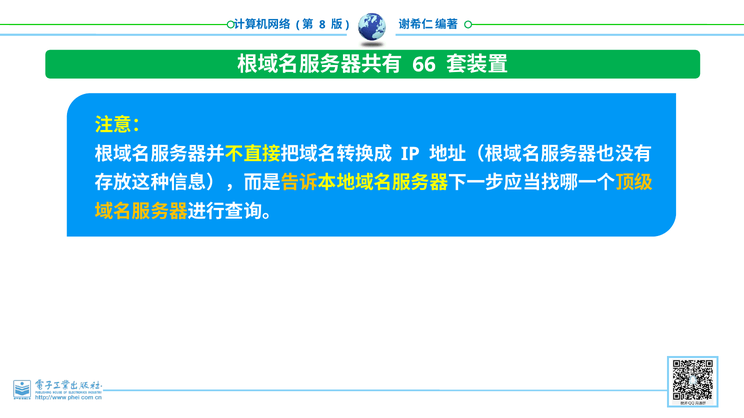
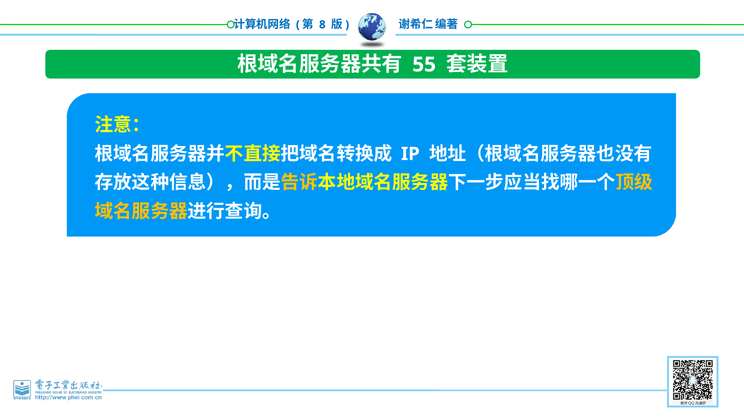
66: 66 -> 55
